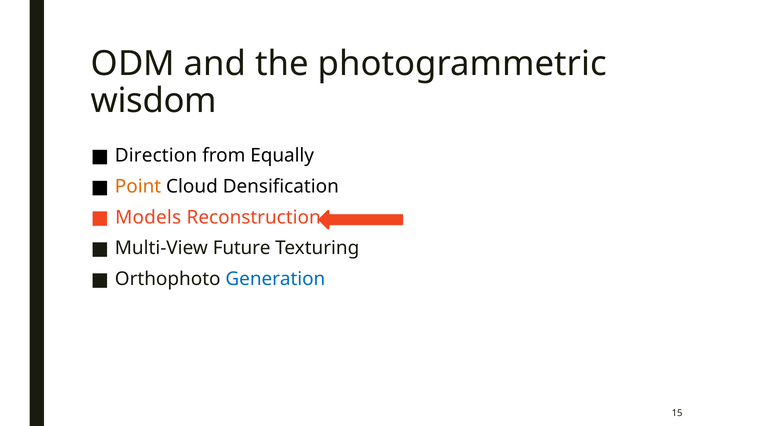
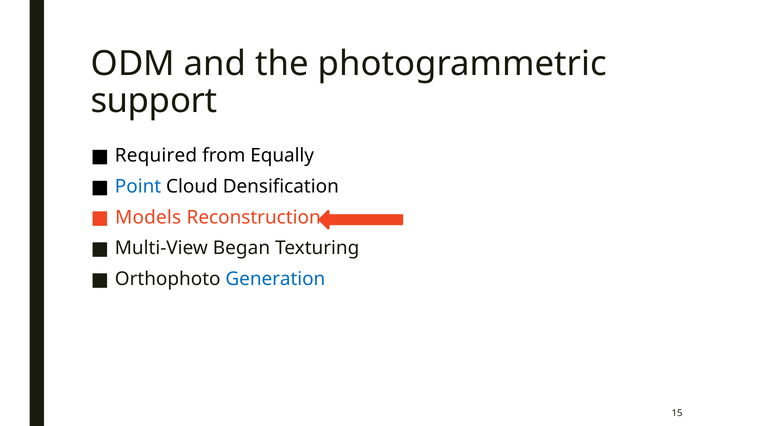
wisdom: wisdom -> support
Direction: Direction -> Required
Point colour: orange -> blue
Future: Future -> Began
